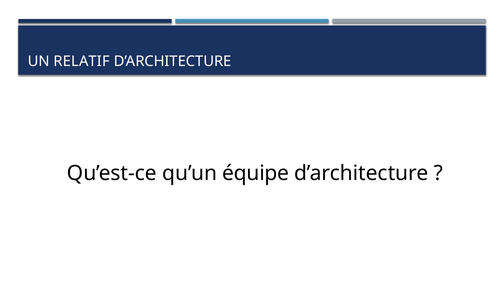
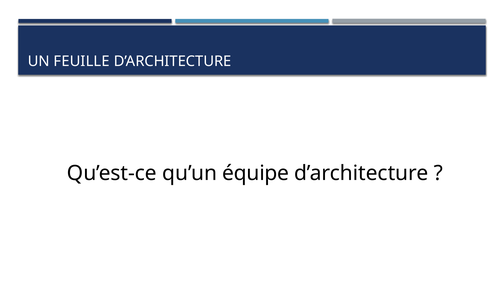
RELATIF: RELATIF -> FEUILLE
